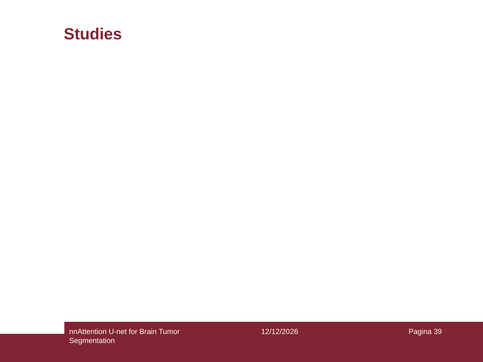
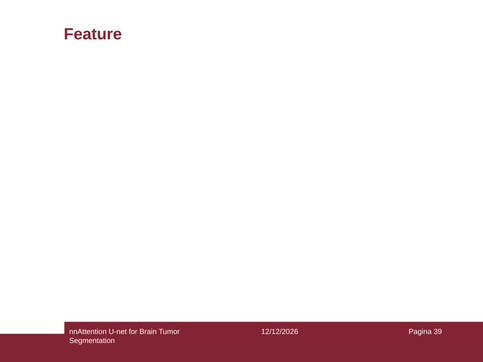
Studies: Studies -> Feature
